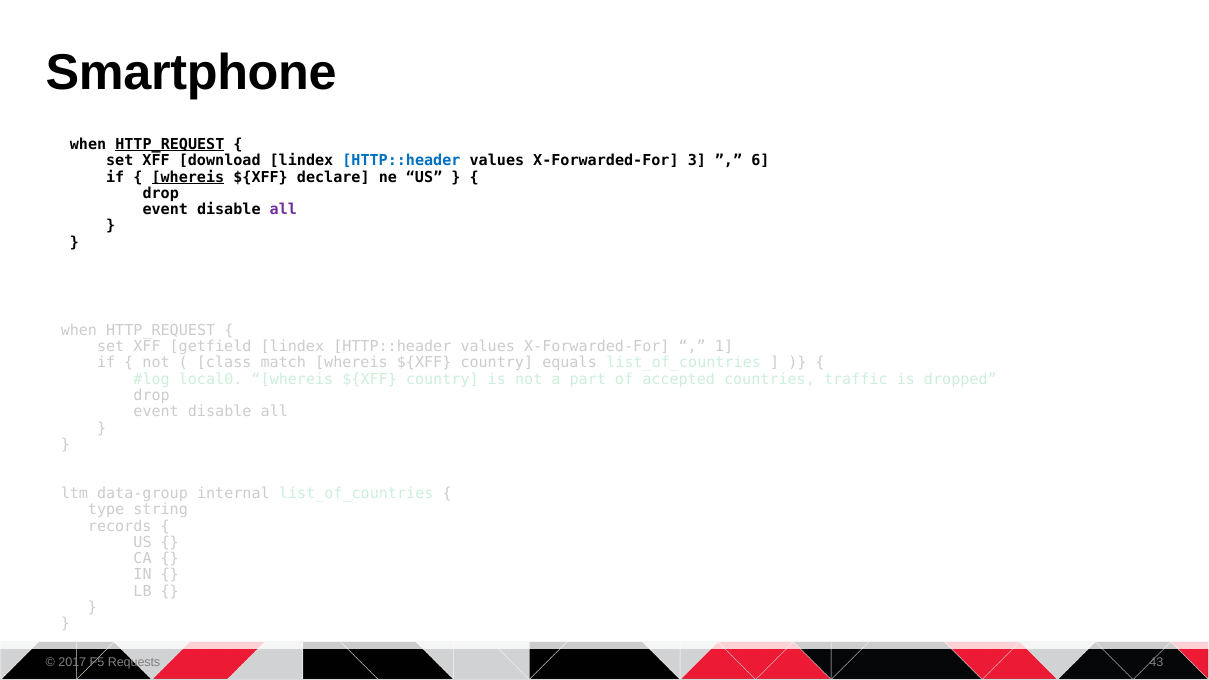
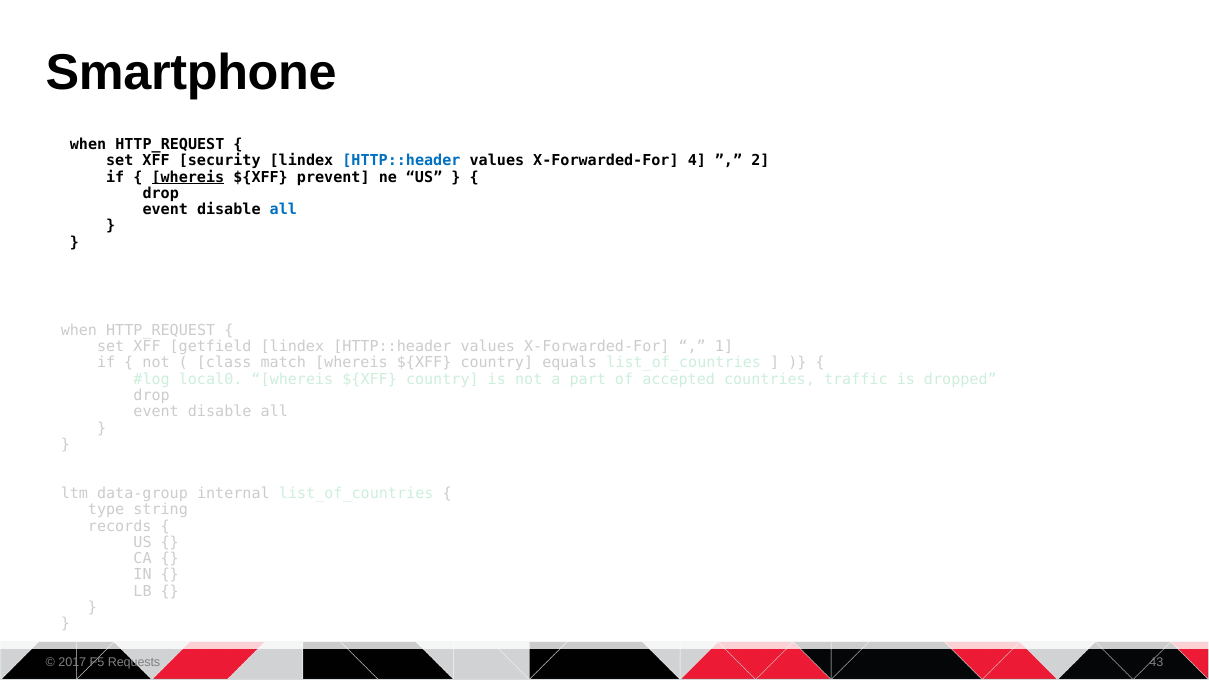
HTTP_REQUEST at (170, 144) underline: present -> none
download: download -> security
3: 3 -> 4
6: 6 -> 2
declare: declare -> prevent
all at (283, 210) colour: purple -> blue
